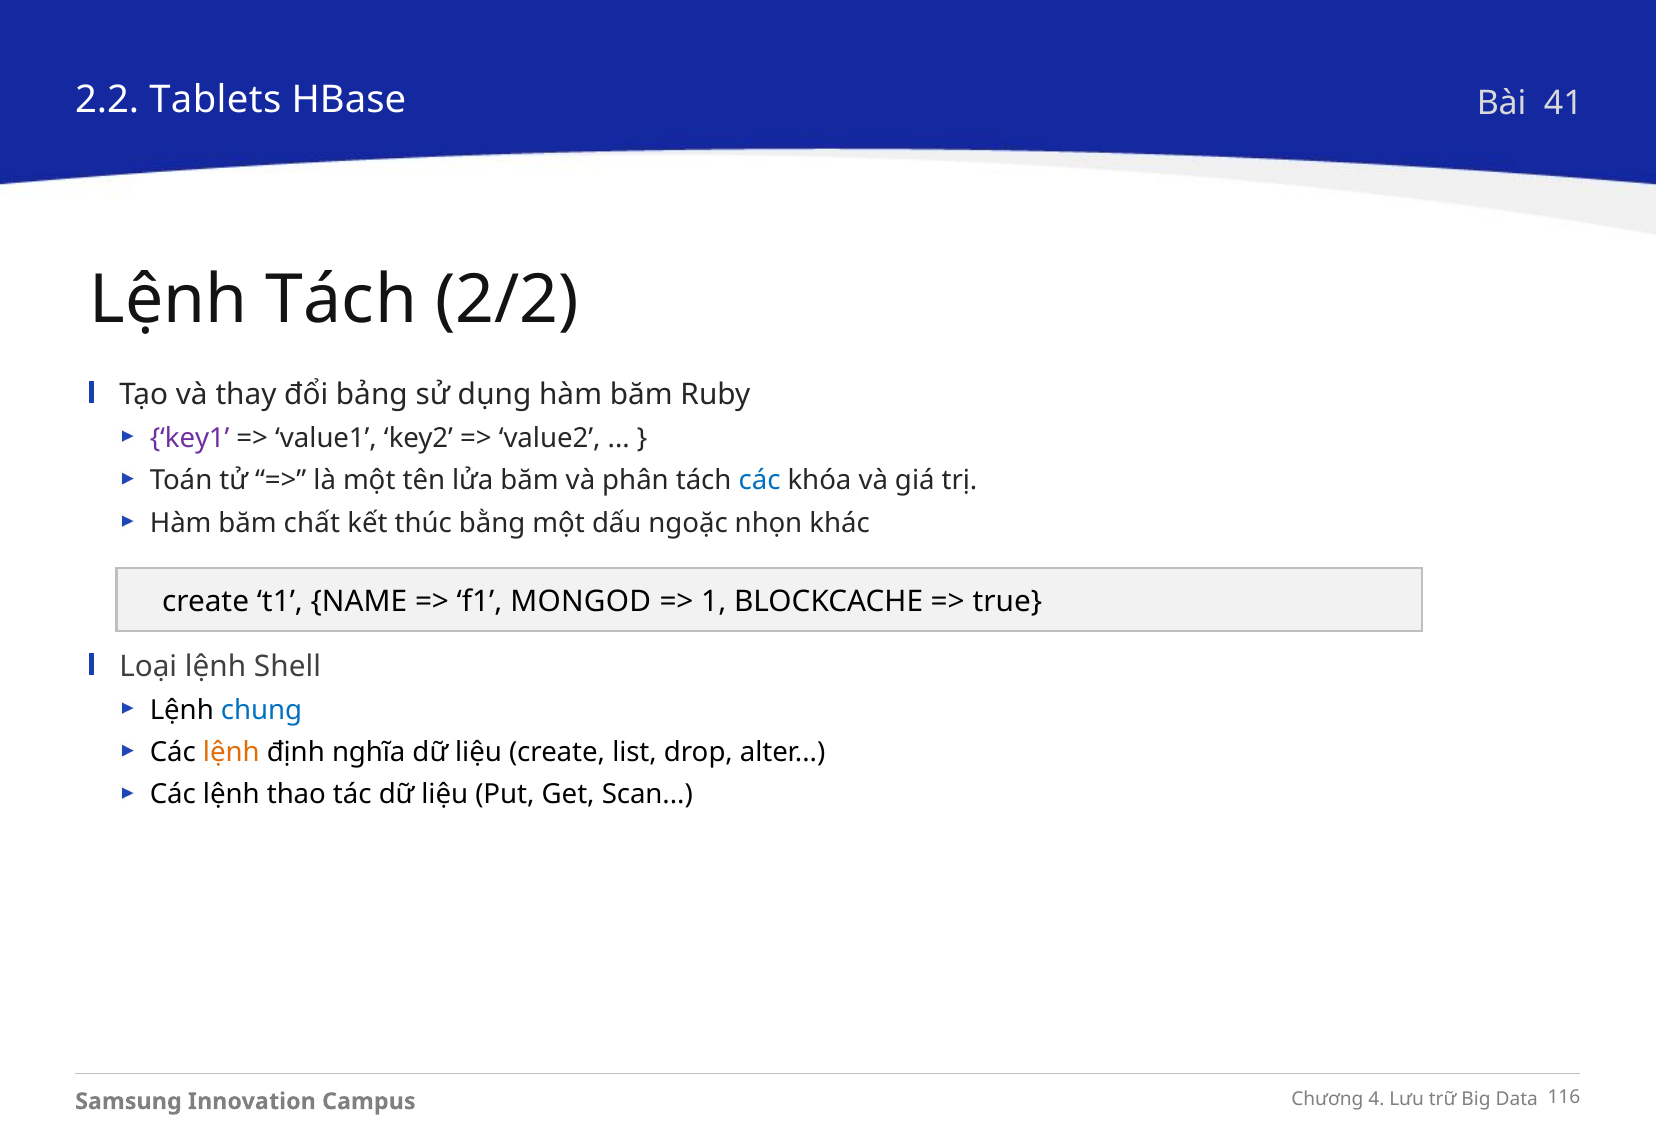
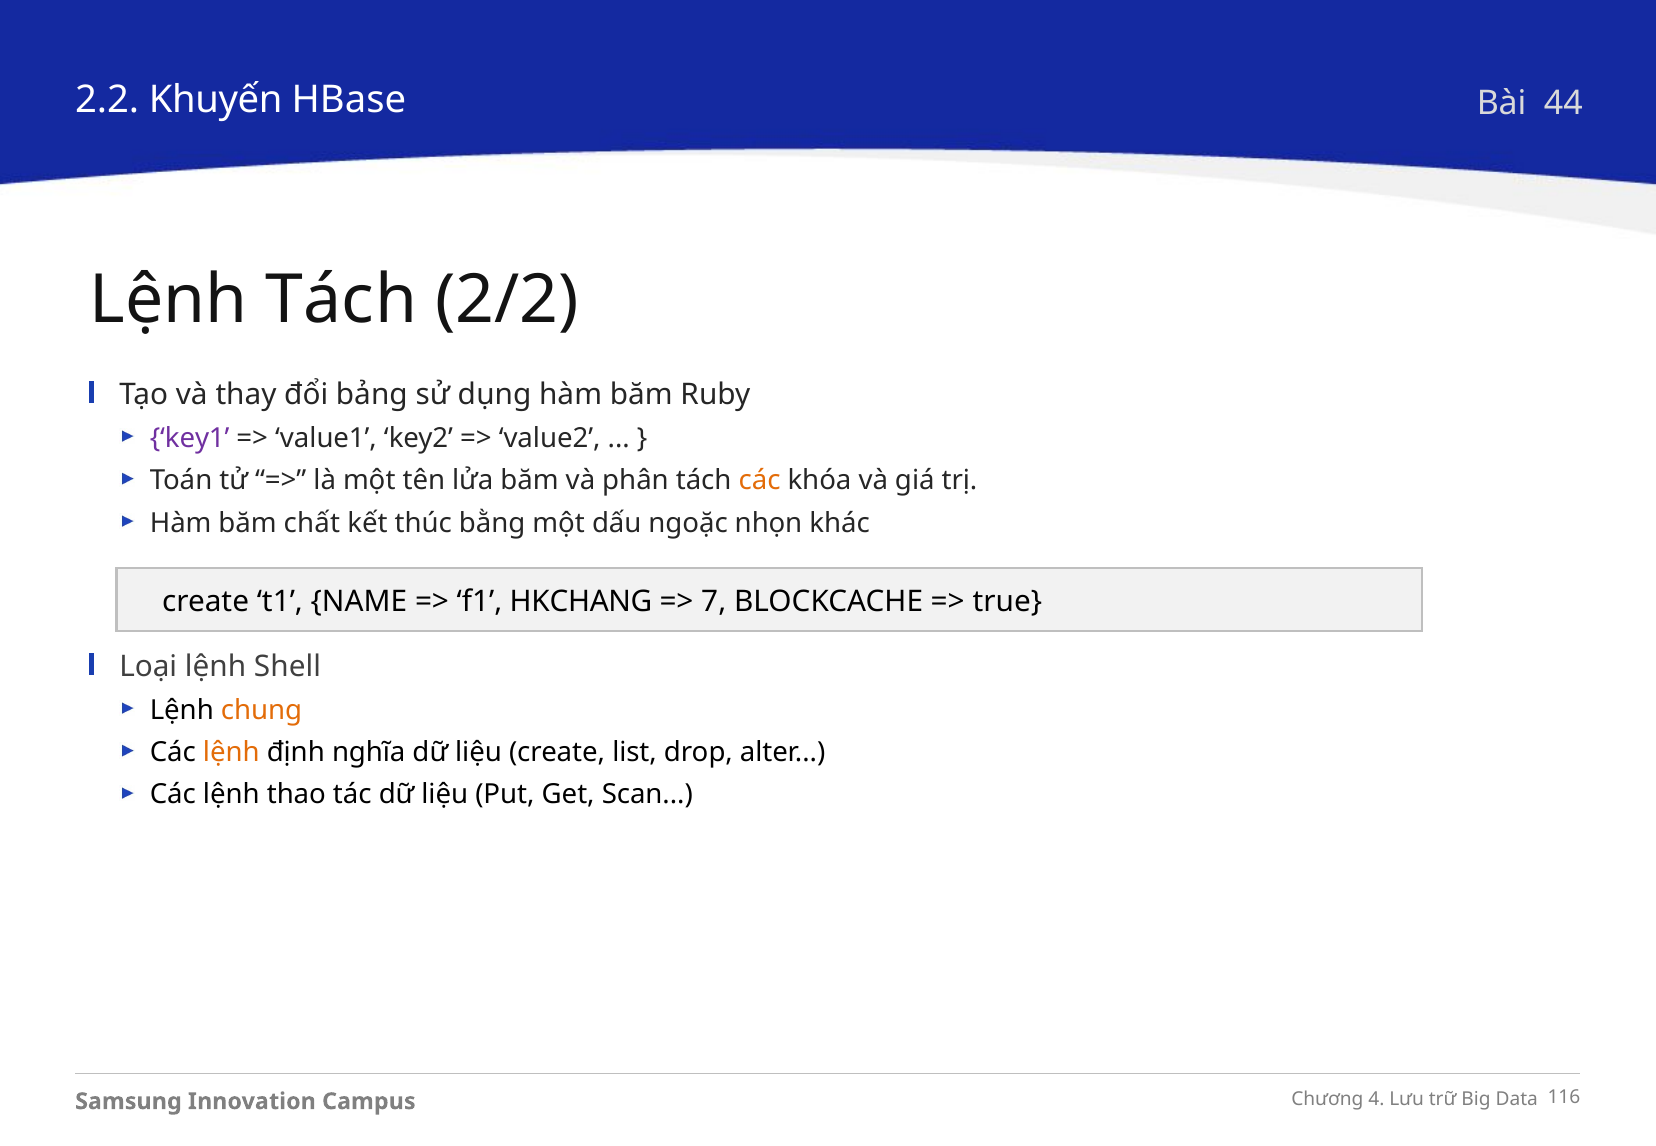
Tablets: Tablets -> Khuyến
41: 41 -> 44
các at (760, 481) colour: blue -> orange
MONGOD: MONGOD -> HKCHANG
1: 1 -> 7
chung colour: blue -> orange
